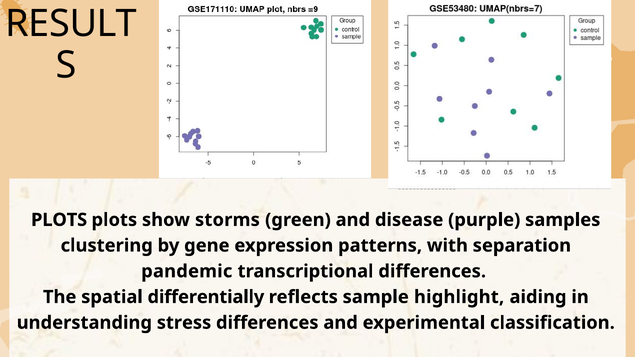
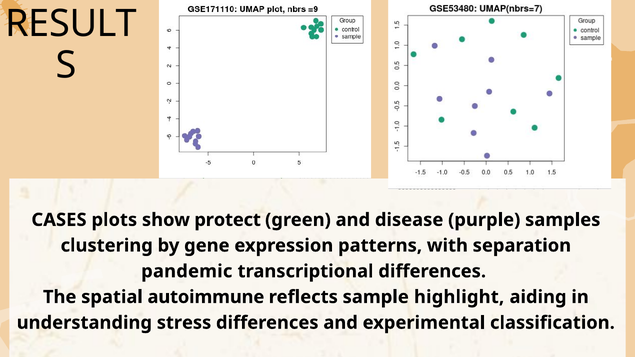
PLOTS at (59, 220): PLOTS -> CASES
storms: storms -> protect
differentially: differentially -> autoimmune
